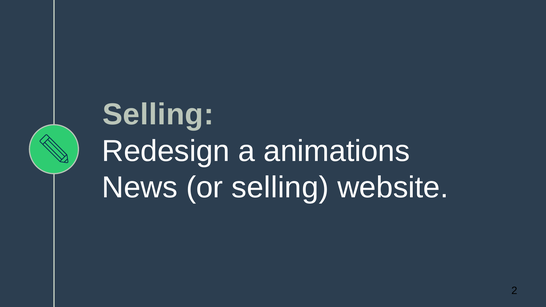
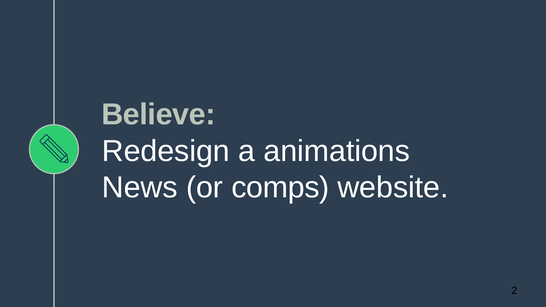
Selling at (158, 115): Selling -> Believe
or selling: selling -> comps
